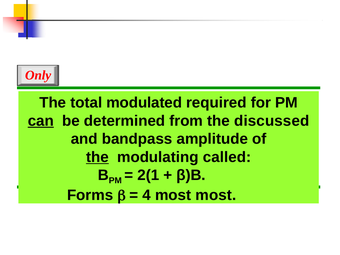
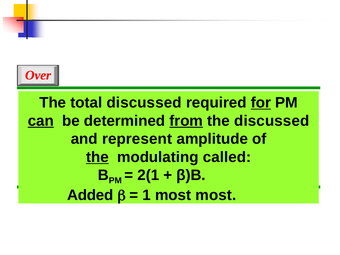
Only: Only -> Over
total modulated: modulated -> discussed
for underline: none -> present
from underline: none -> present
bandpass: bandpass -> represent
Forms: Forms -> Added
4: 4 -> 1
